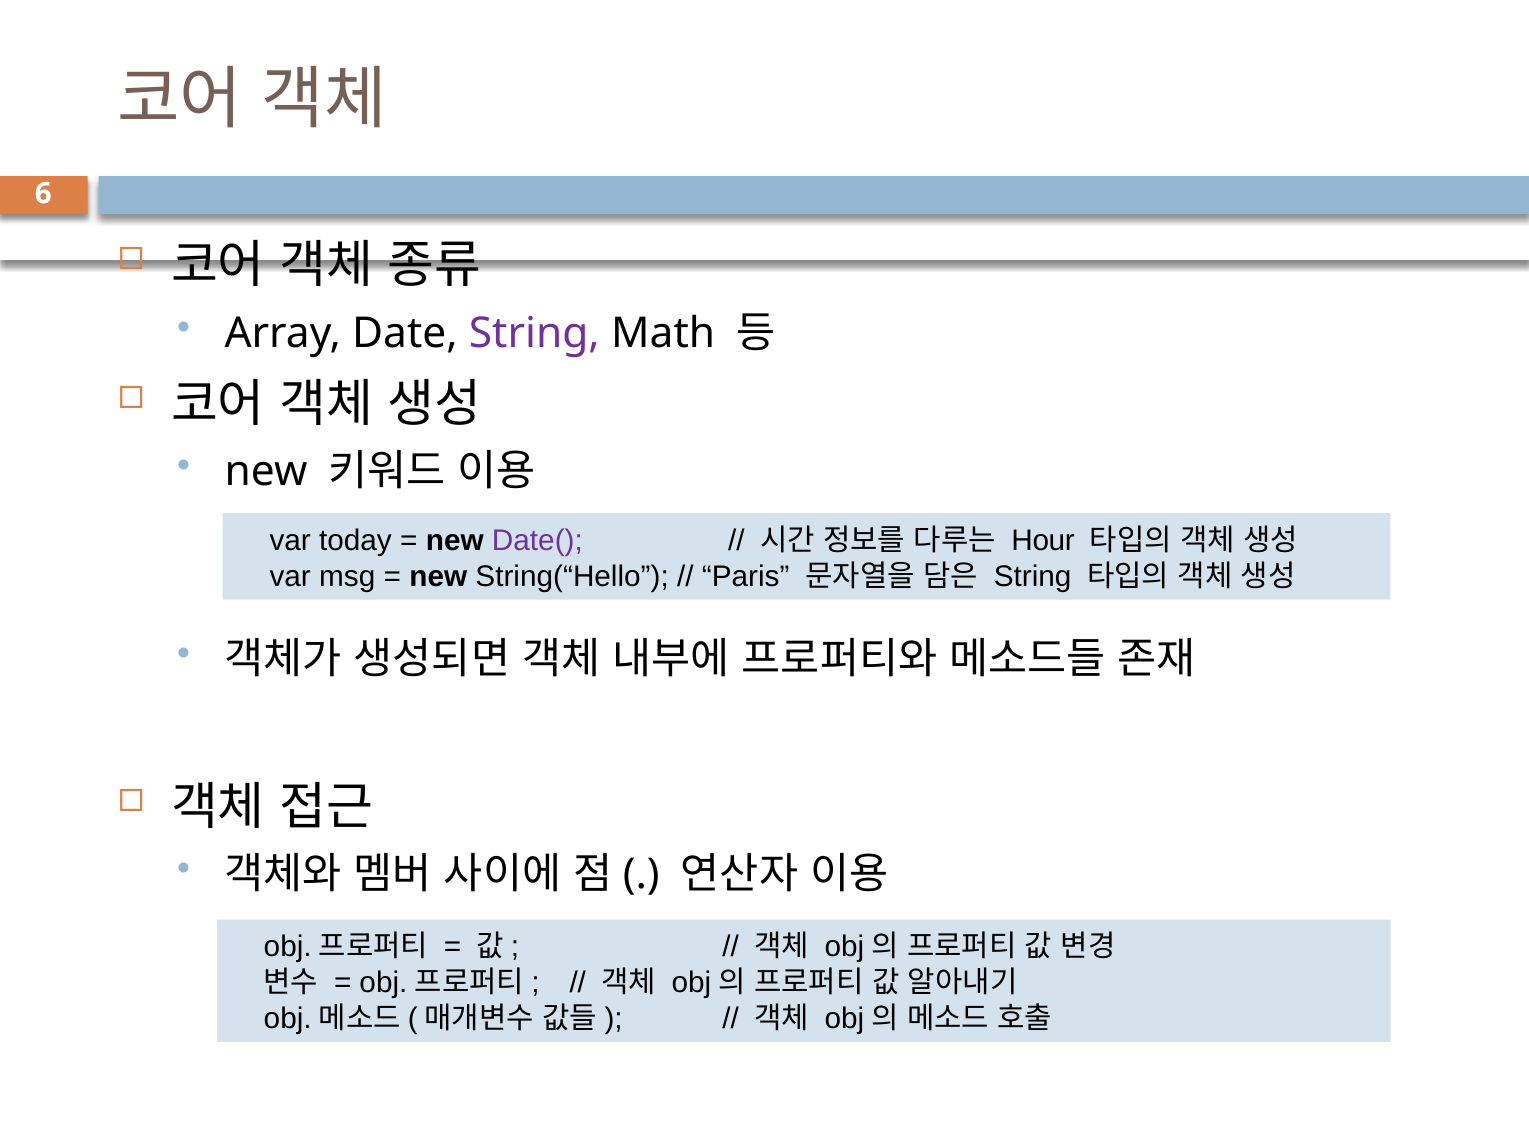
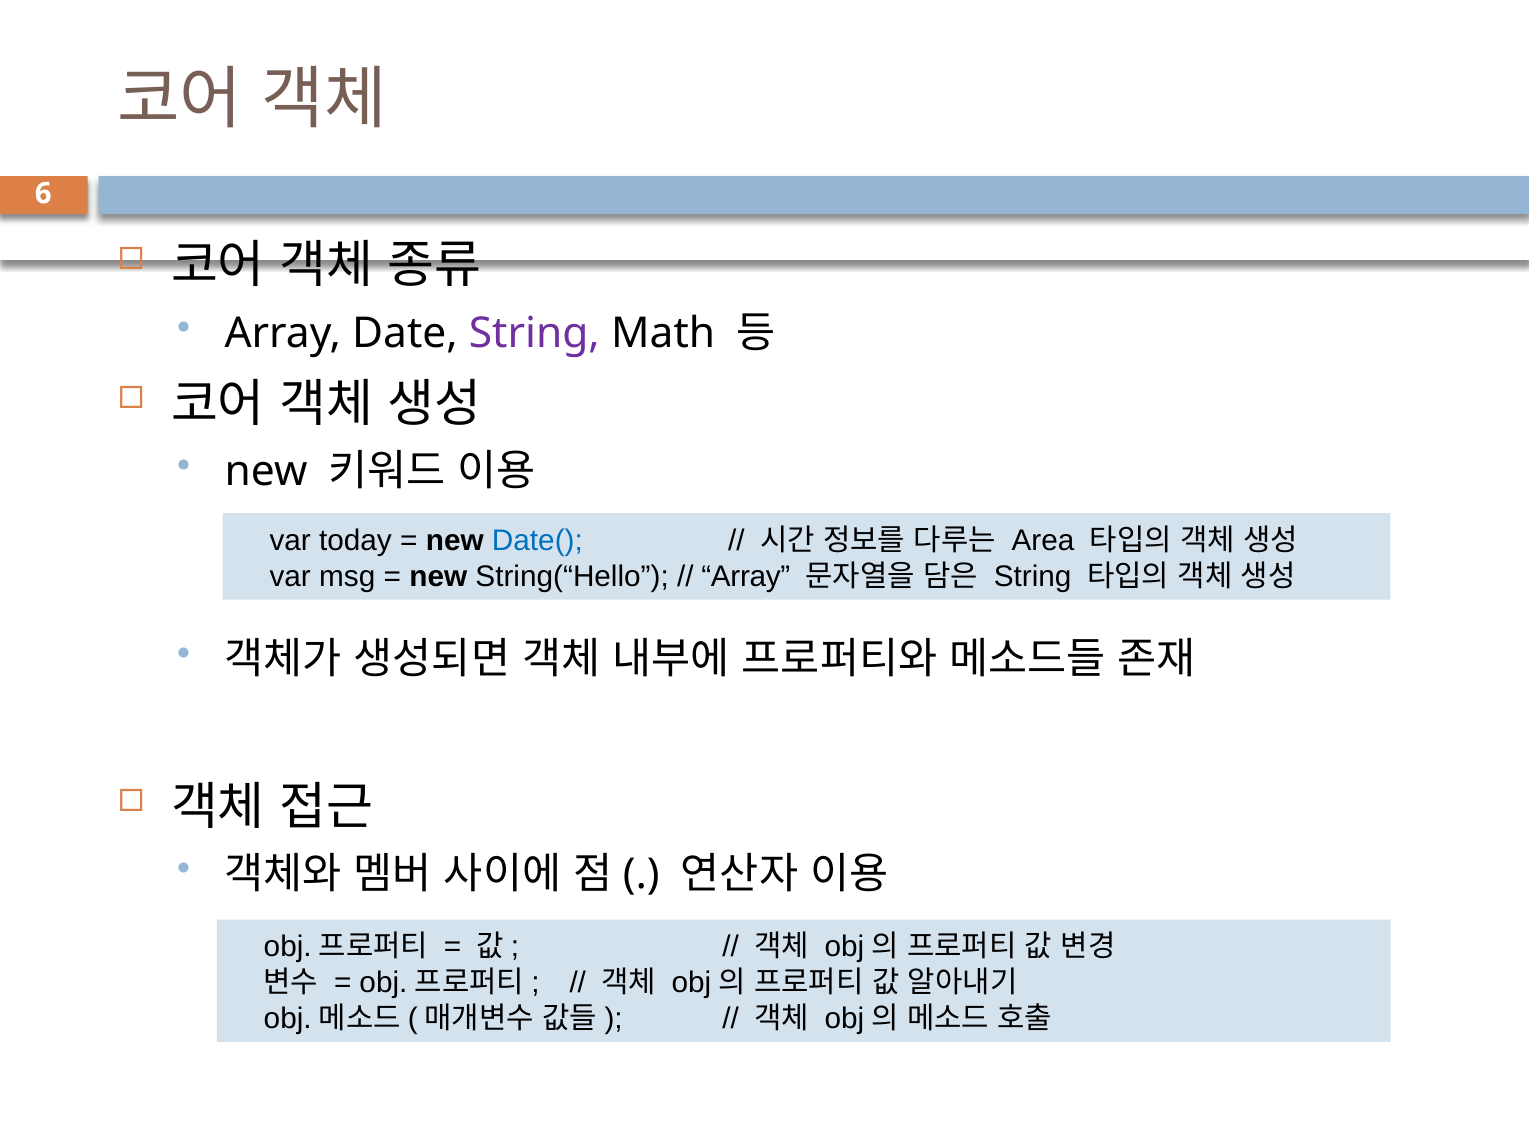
Date( colour: purple -> blue
Hour: Hour -> Area
Paris at (746, 576): Paris -> Array
